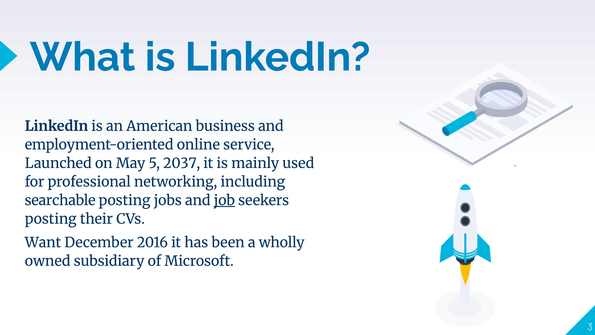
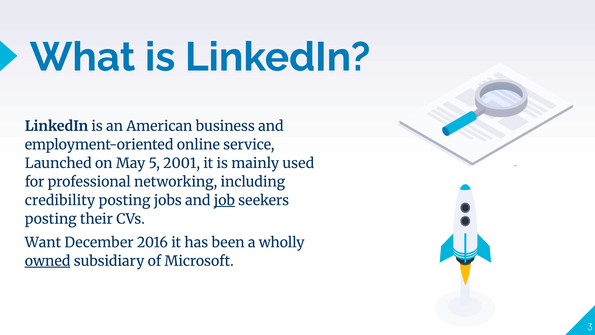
2037: 2037 -> 2001
searchable: searchable -> credibility
owned underline: none -> present
